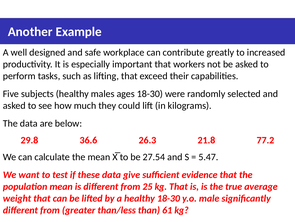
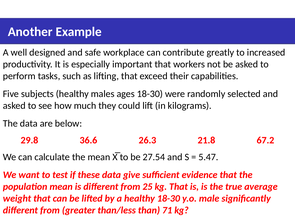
77.2: 77.2 -> 67.2
61: 61 -> 71
